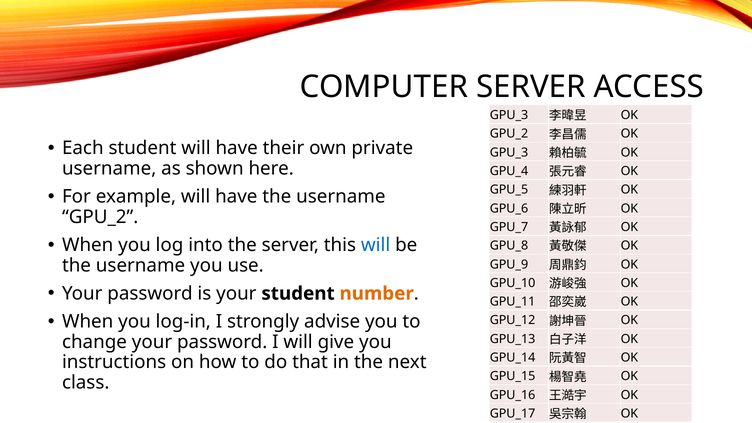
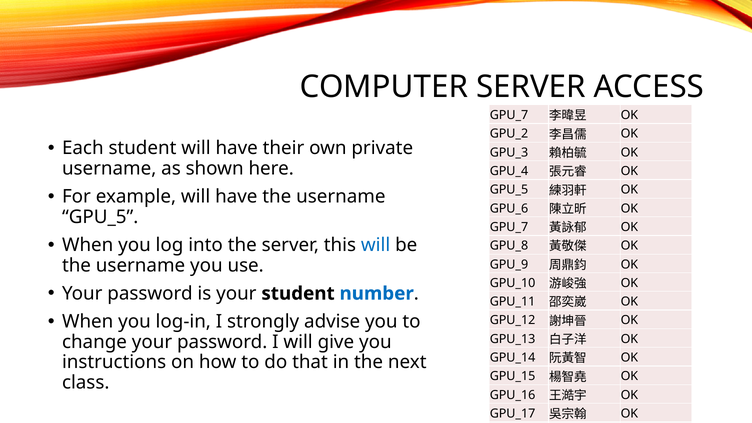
GPU_3 at (509, 115): GPU_3 -> GPU_7
GPU_2 at (100, 217): GPU_2 -> GPU_5
number colour: orange -> blue
